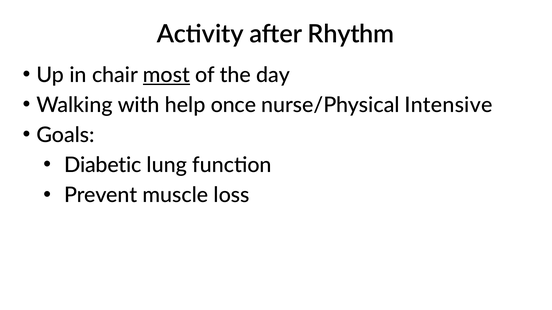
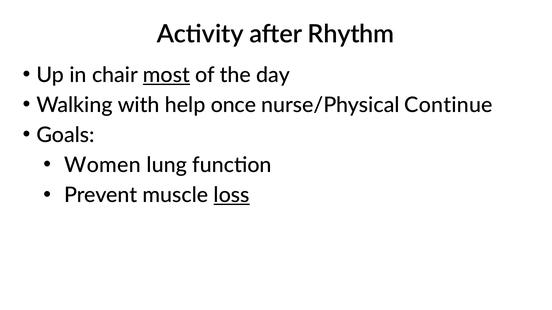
Intensive: Intensive -> Continue
Diabetic: Diabetic -> Women
loss underline: none -> present
